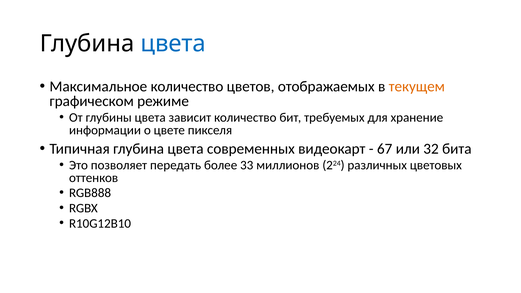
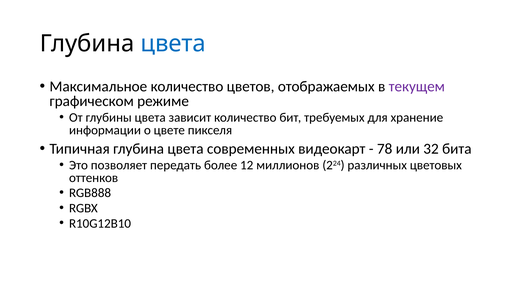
текущем colour: orange -> purple
67: 67 -> 78
33: 33 -> 12
